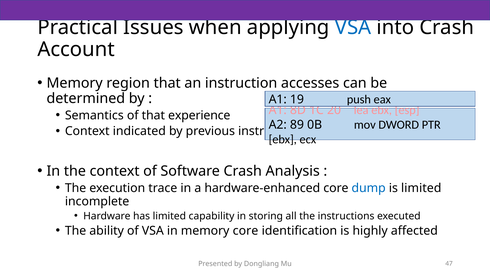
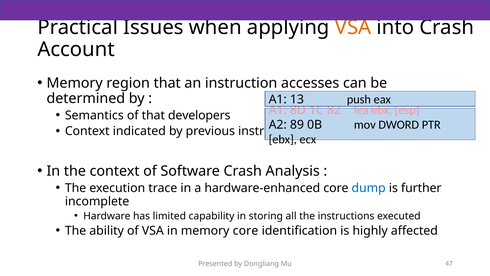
VSA at (353, 27) colour: blue -> orange
19: 19 -> 13
20: 20 -> 82
experience: experience -> developers
is limited: limited -> further
